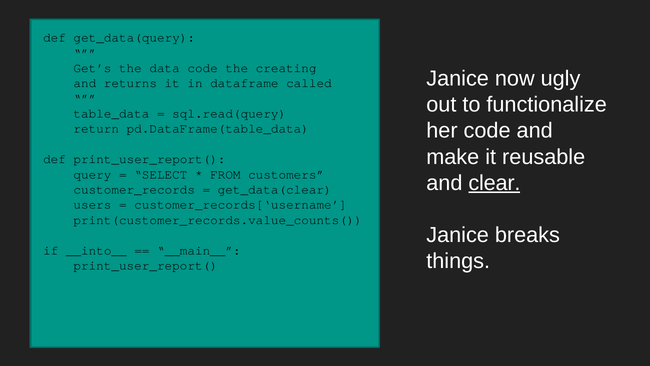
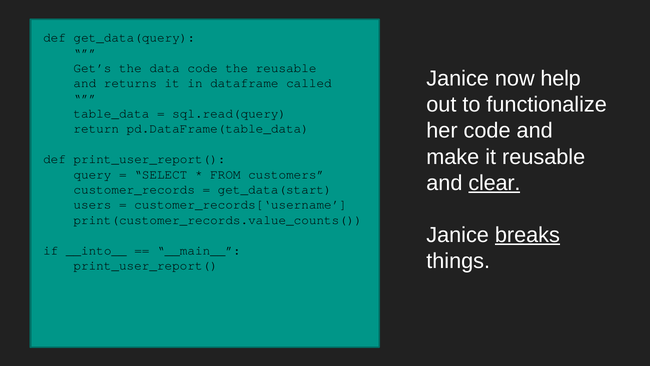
the creating: creating -> reusable
ugly: ugly -> help
get_data(clear: get_data(clear -> get_data(start
breaks underline: none -> present
